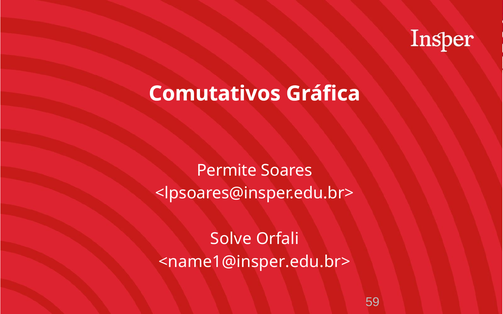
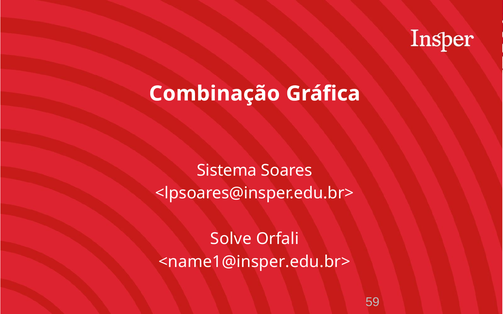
Comutativos: Comutativos -> Combinação
Permite: Permite -> Sistema
